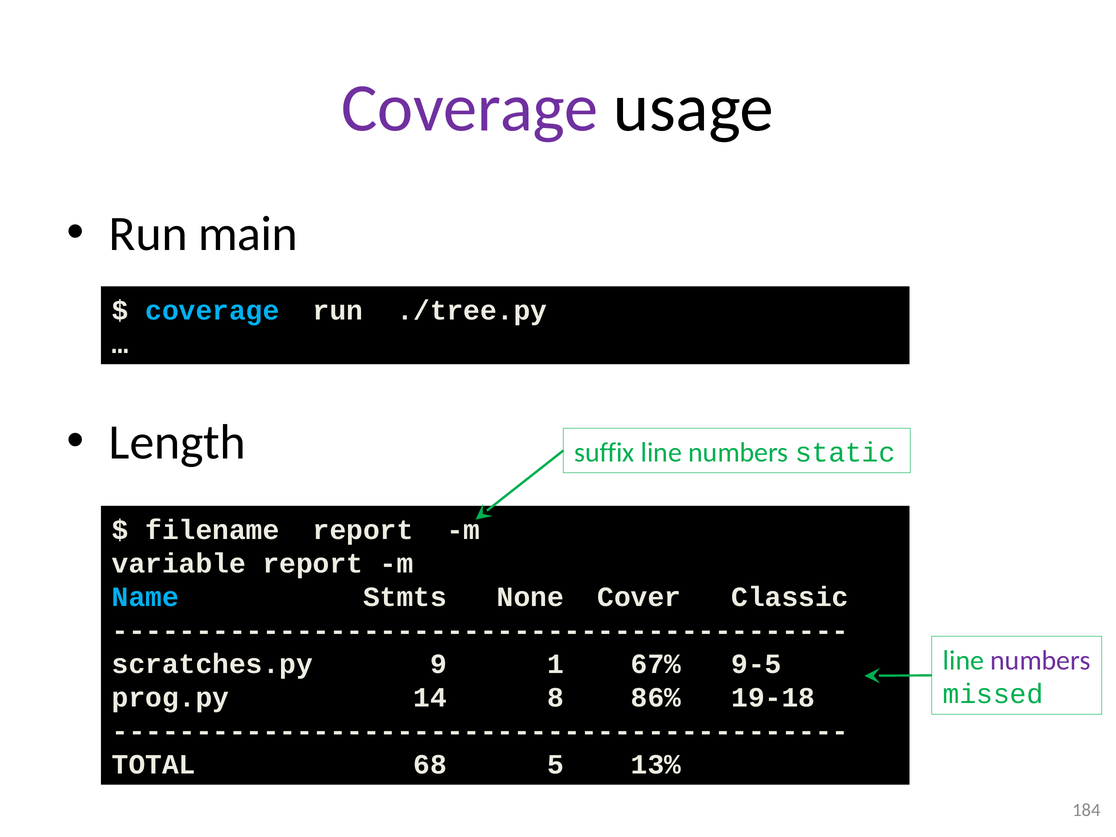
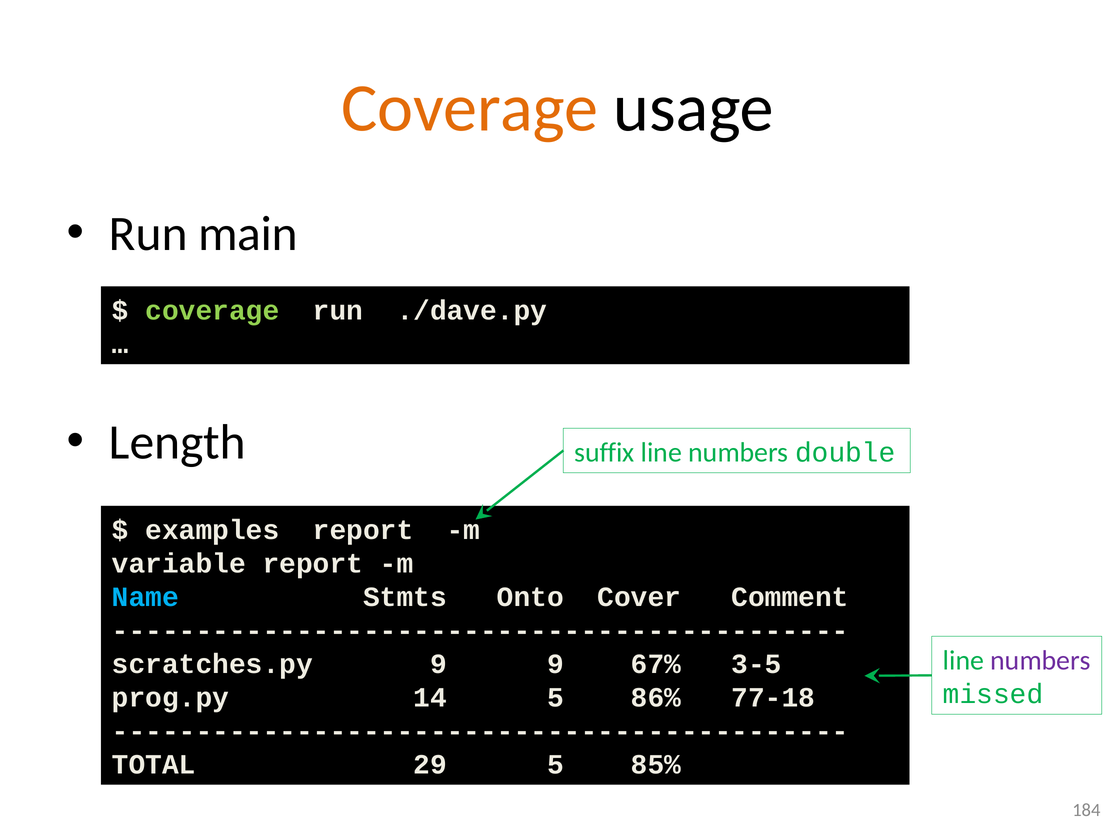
Coverage at (470, 108) colour: purple -> orange
coverage at (212, 311) colour: light blue -> light green
./tree.py: ./tree.py -> ./dave.py
static: static -> double
filename: filename -> examples
None: None -> Onto
Classic: Classic -> Comment
9 1: 1 -> 9
9-5: 9-5 -> 3-5
14 8: 8 -> 5
19-18: 19-18 -> 77-18
68: 68 -> 29
13%: 13% -> 85%
